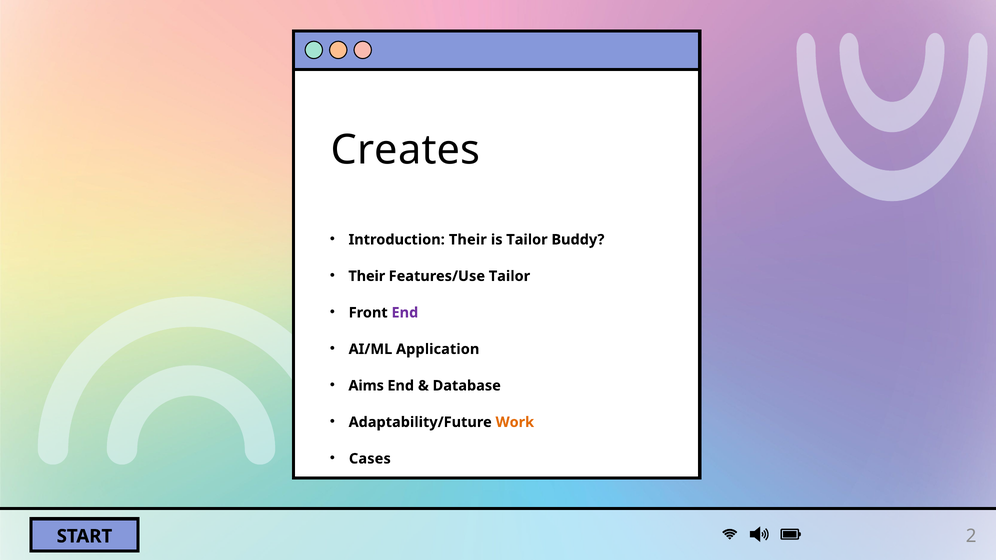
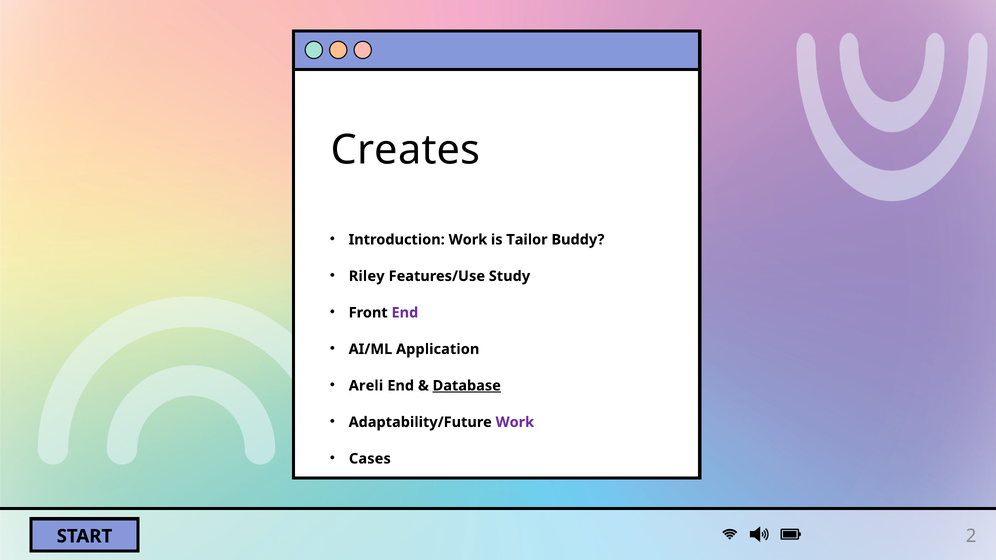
Introduction Their: Their -> Work
Their at (367, 276): Their -> Riley
Features/Use Tailor: Tailor -> Study
Aims: Aims -> Areli
Database underline: none -> present
Work at (515, 422) colour: orange -> purple
